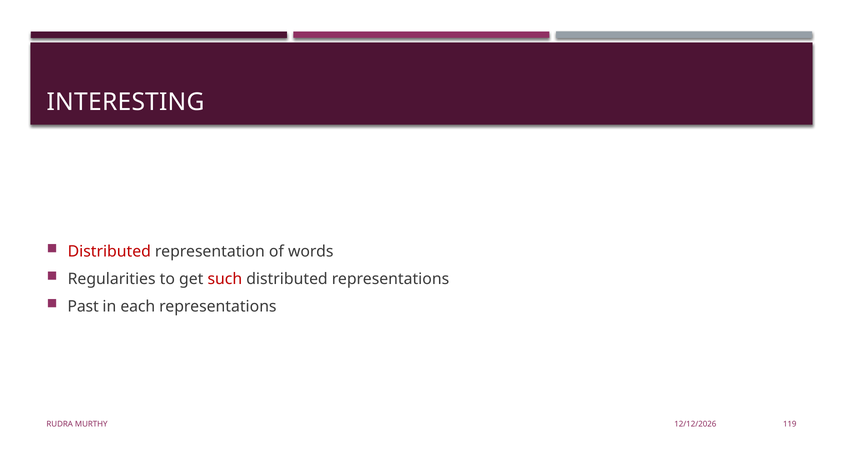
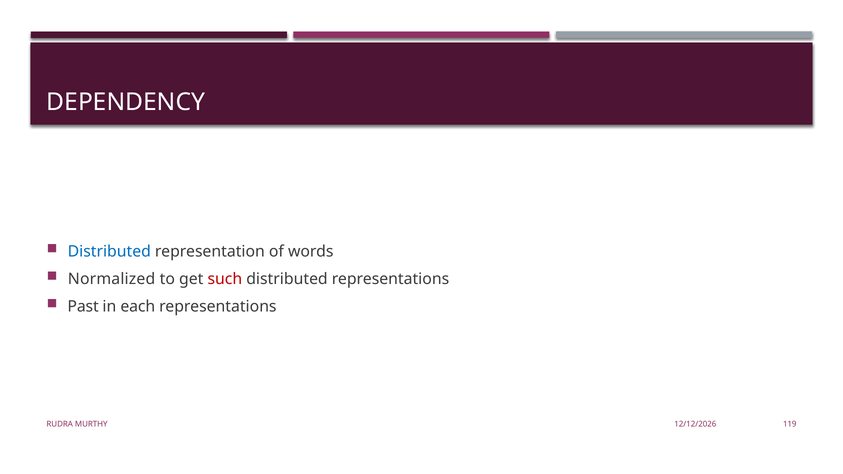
INTERESTING: INTERESTING -> DEPENDENCY
Distributed at (109, 252) colour: red -> blue
Regularities: Regularities -> Normalized
